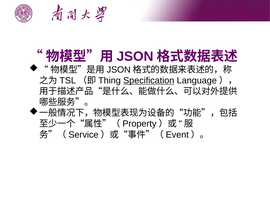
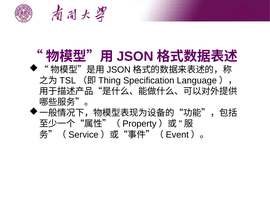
Specification underline: present -> none
